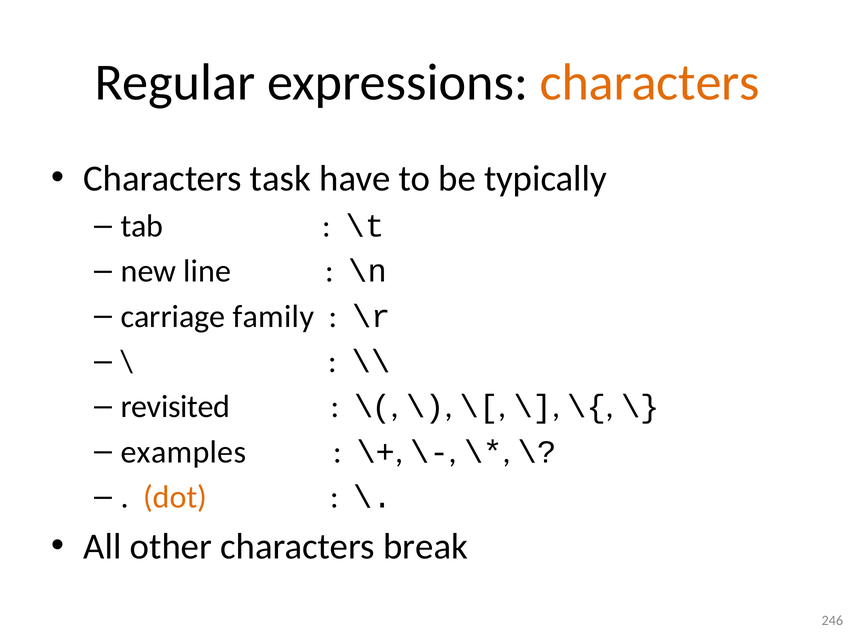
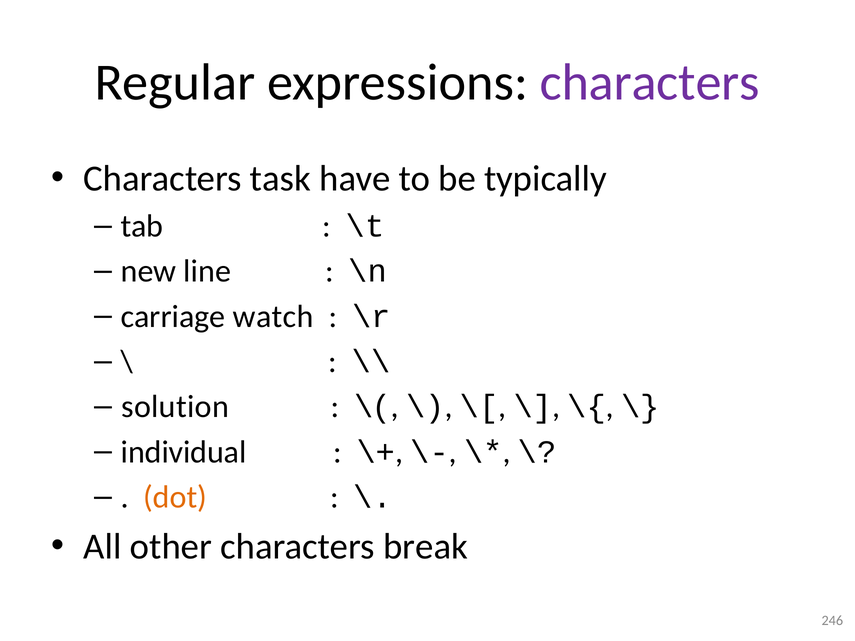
characters at (650, 83) colour: orange -> purple
family: family -> watch
revisited: revisited -> solution
examples: examples -> individual
